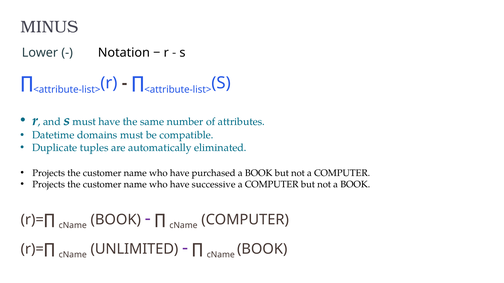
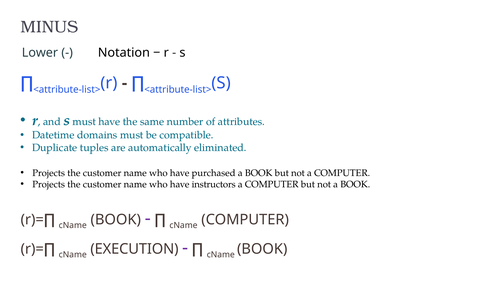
successive: successive -> instructors
UNLIMITED: UNLIMITED -> EXECUTION
